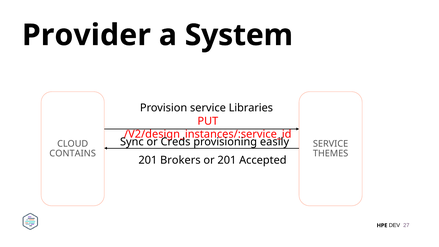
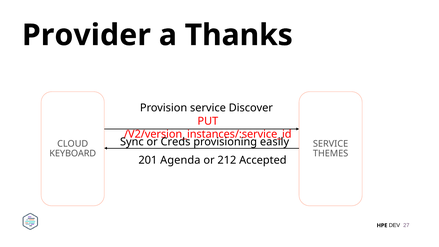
System: System -> Thanks
Libraries: Libraries -> Discover
/V2/design_instances/:service_id: /V2/design_instances/:service_id -> /V2/version_instances/:service_id
CONTAINS: CONTAINS -> KEYBOARD
Brokers: Brokers -> Agenda
or 201: 201 -> 212
